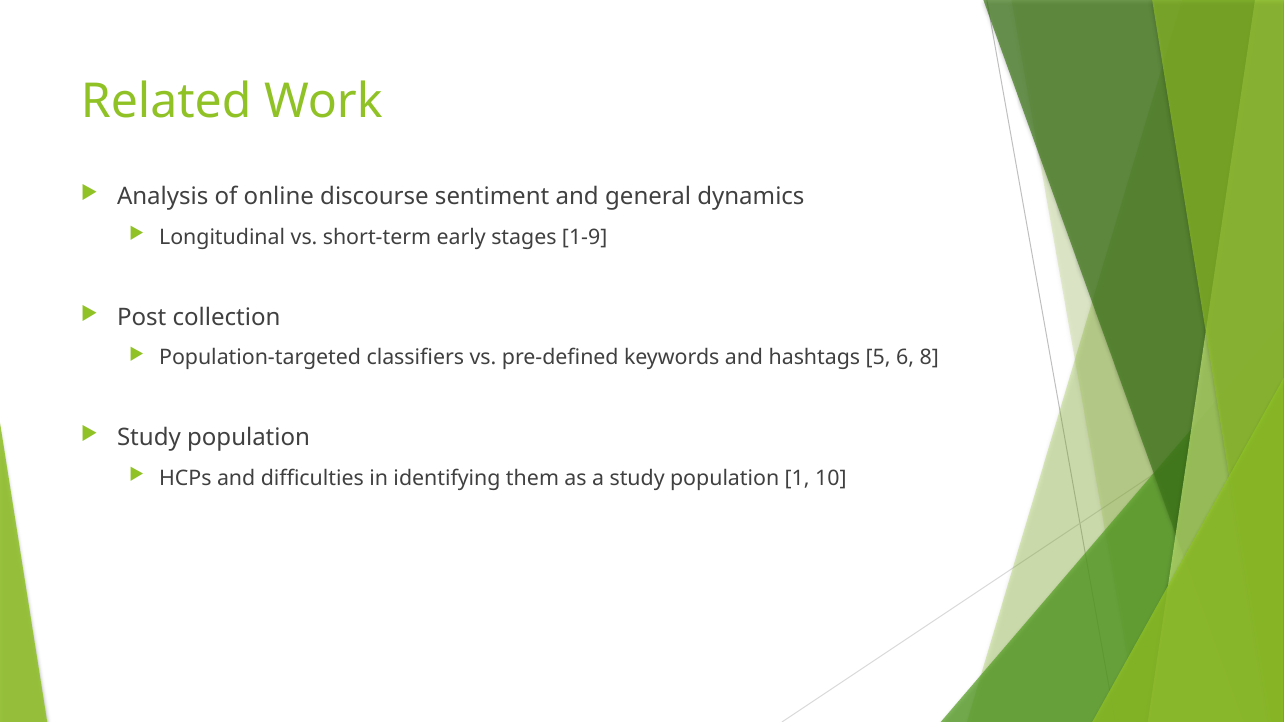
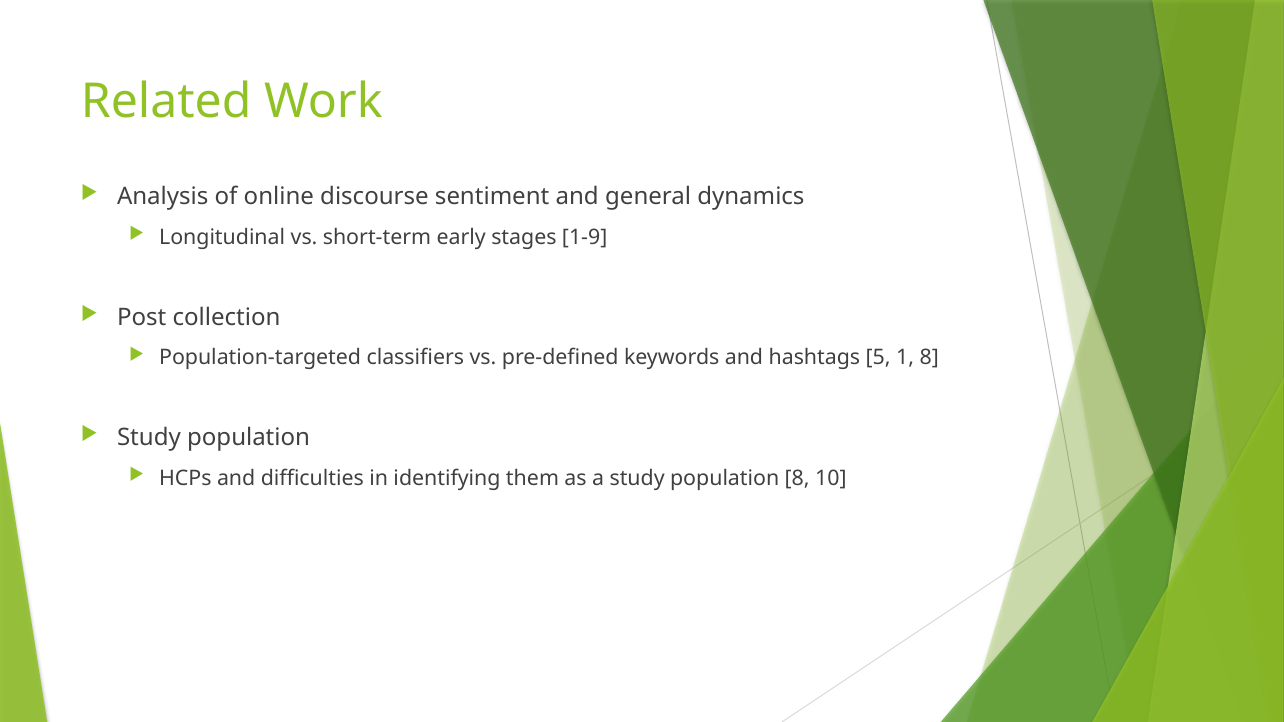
6: 6 -> 1
population 1: 1 -> 8
